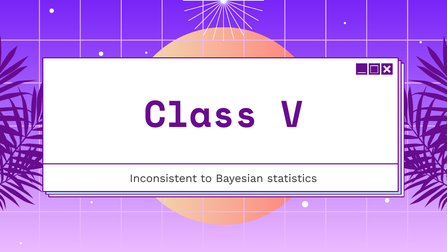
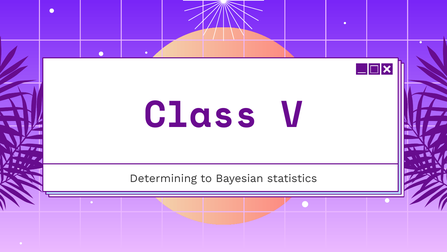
Inconsistent: Inconsistent -> Determining
